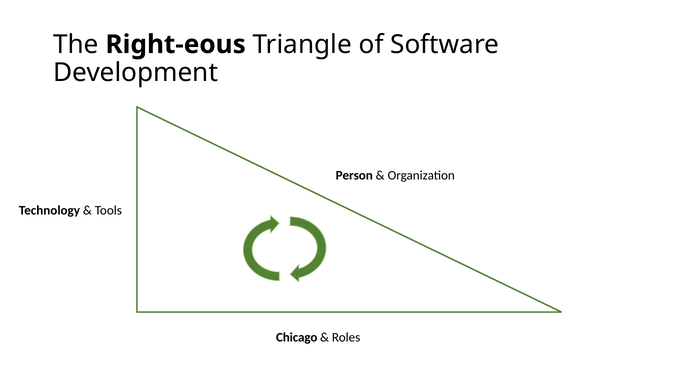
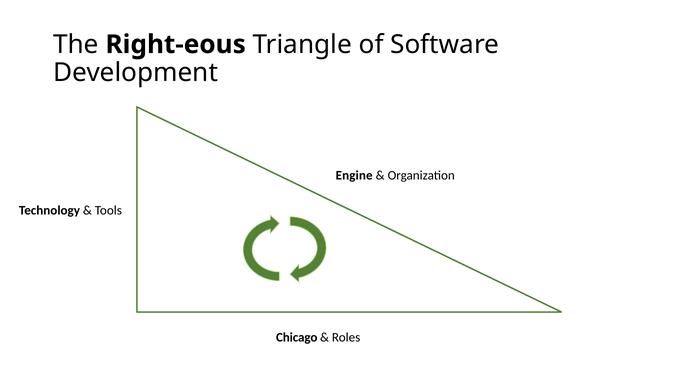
Person: Person -> Engine
